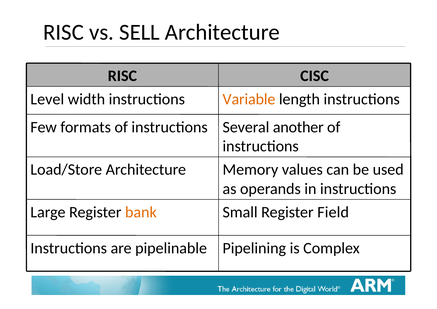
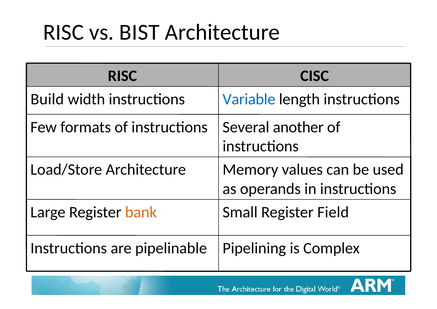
SELL: SELL -> BIST
Level: Level -> Build
Variable colour: orange -> blue
